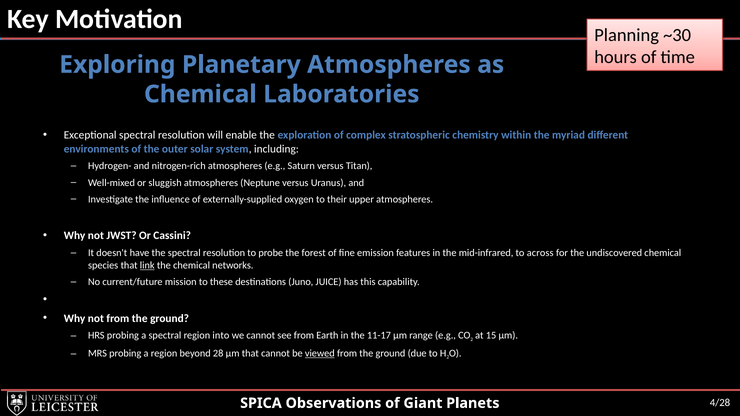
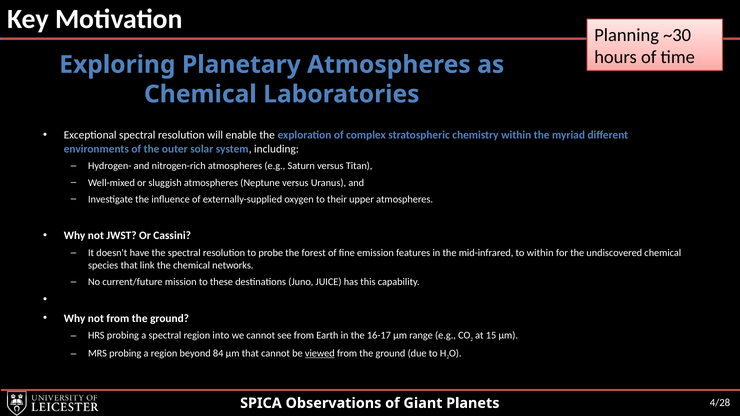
to across: across -> within
link underline: present -> none
11-17: 11-17 -> 16-17
28: 28 -> 84
